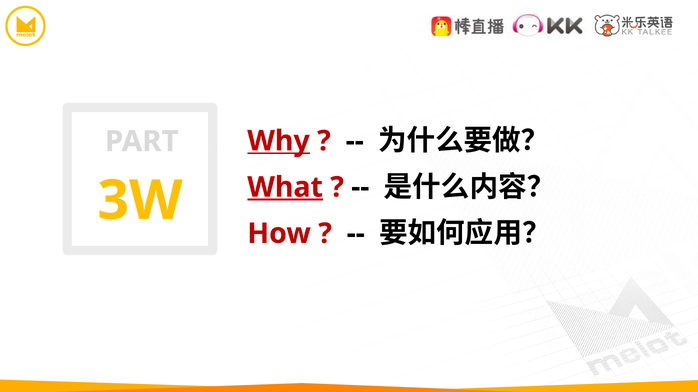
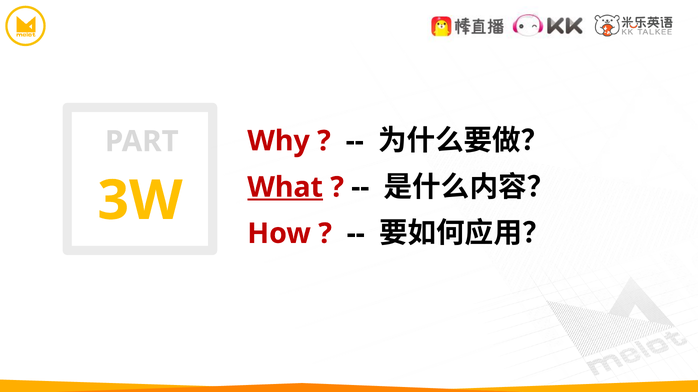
Why underline: present -> none
